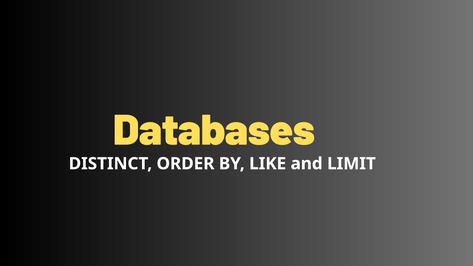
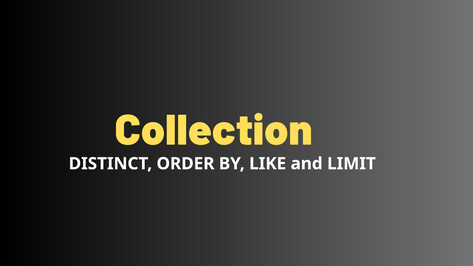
Databases: Databases -> Collection
